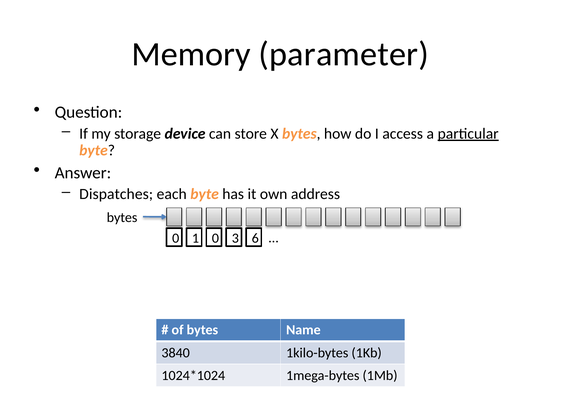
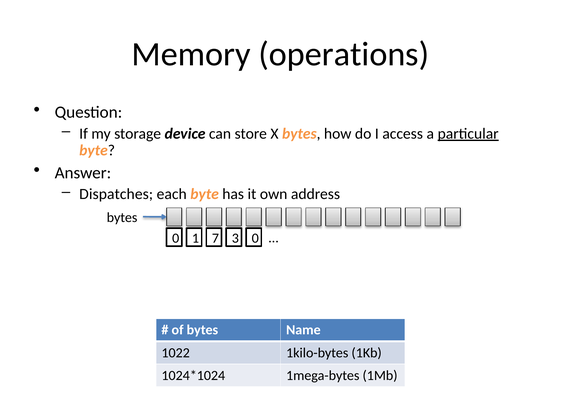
parameter: parameter -> operations
1 0: 0 -> 7
3 6: 6 -> 0
3840: 3840 -> 1022
